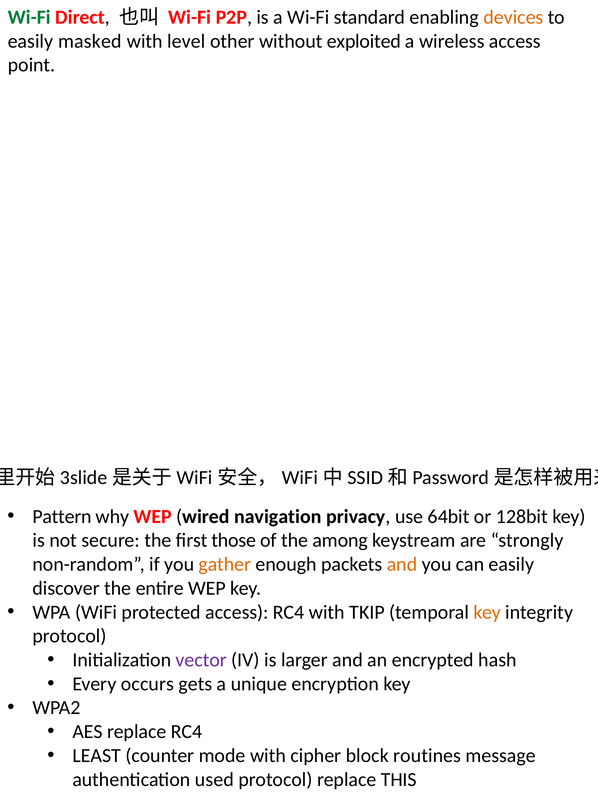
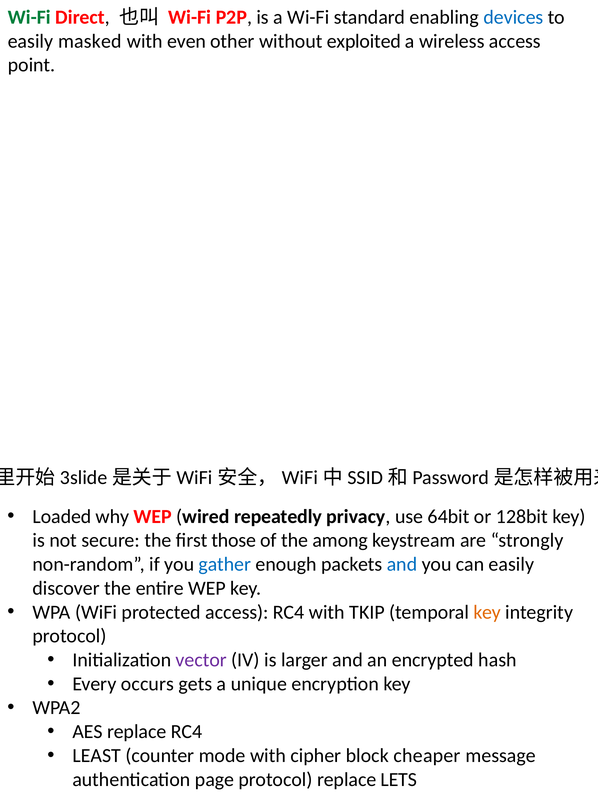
devices colour: orange -> blue
level: level -> even
Pattern: Pattern -> Loaded
navigation: navigation -> repeatedly
gather colour: orange -> blue
and at (402, 565) colour: orange -> blue
routines: routines -> cheaper
used: used -> page
THIS: THIS -> LETS
